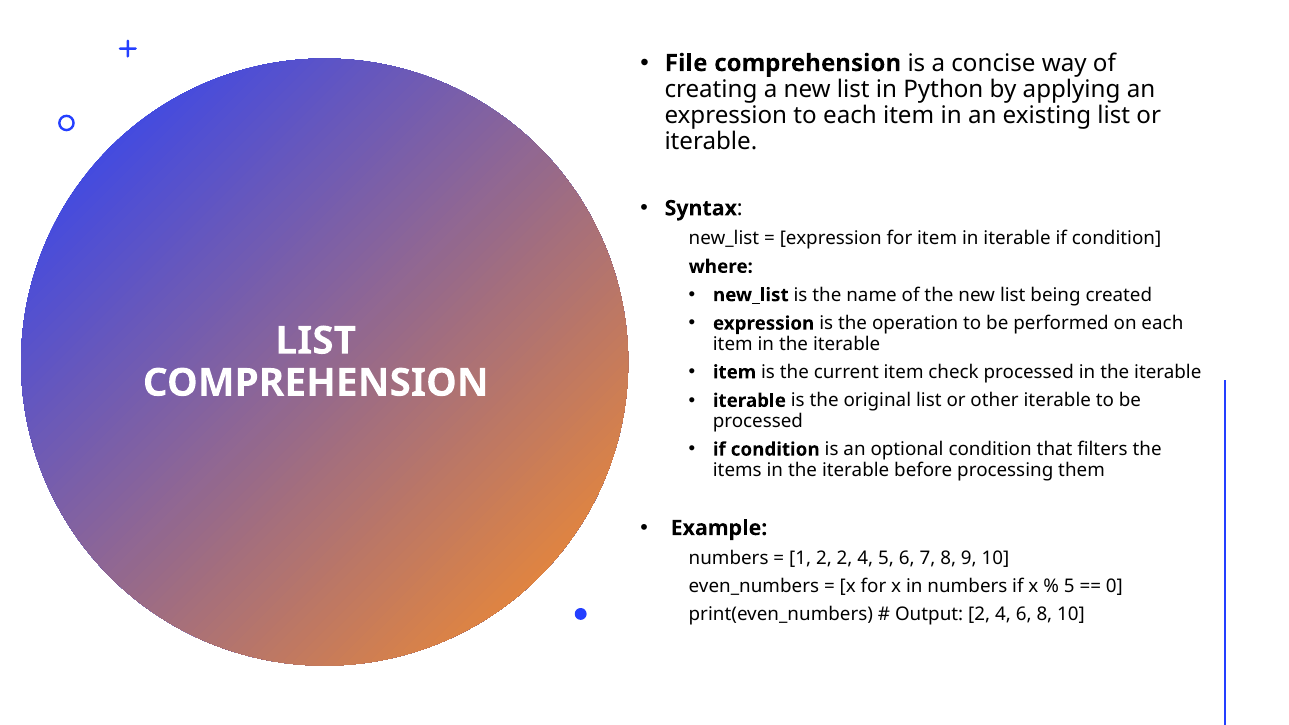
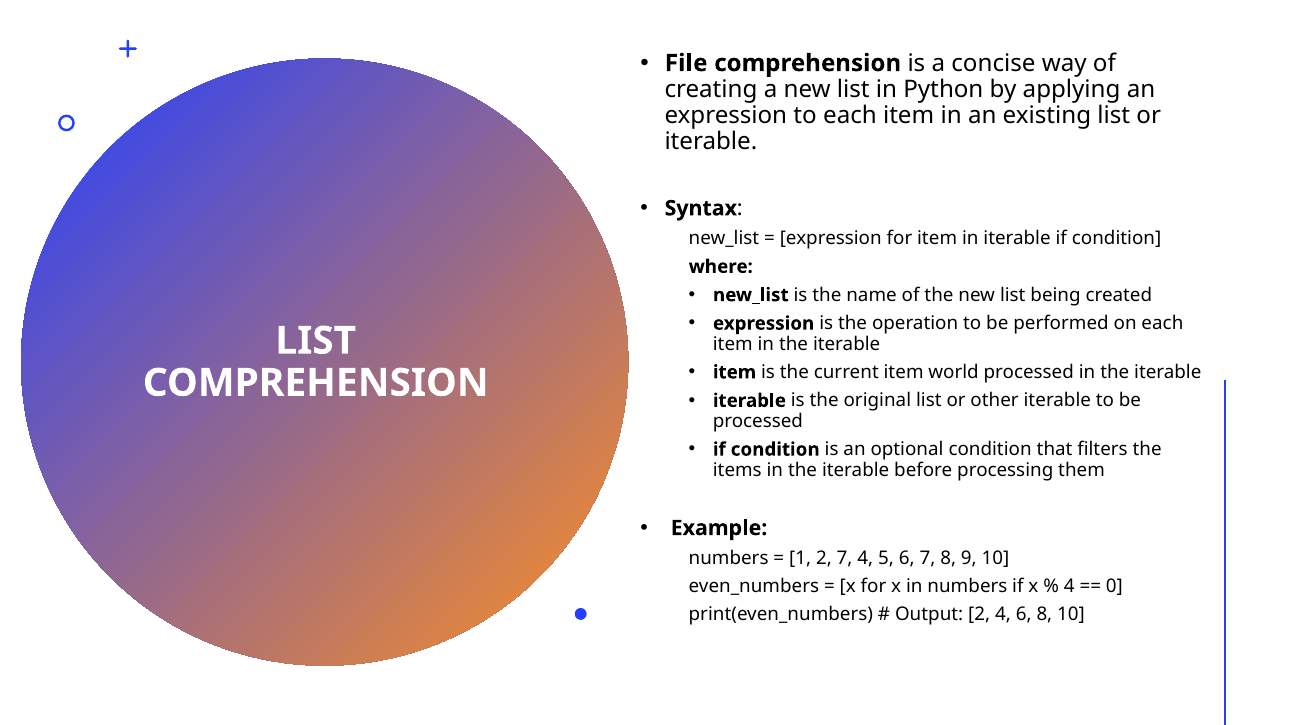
check: check -> world
2 2: 2 -> 7
5 at (1069, 586): 5 -> 4
